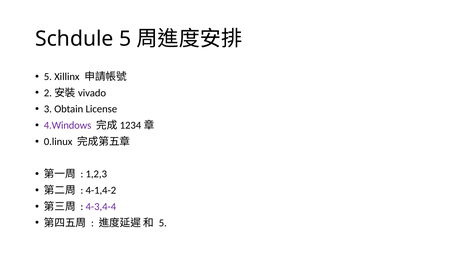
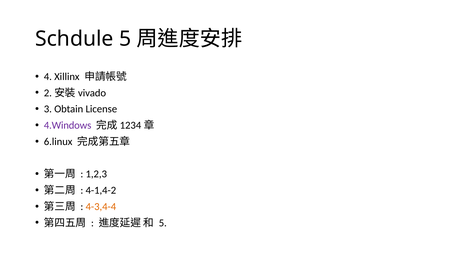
5 at (48, 77): 5 -> 4
0.linux: 0.linux -> 6.linux
4-3,4-4 colour: purple -> orange
